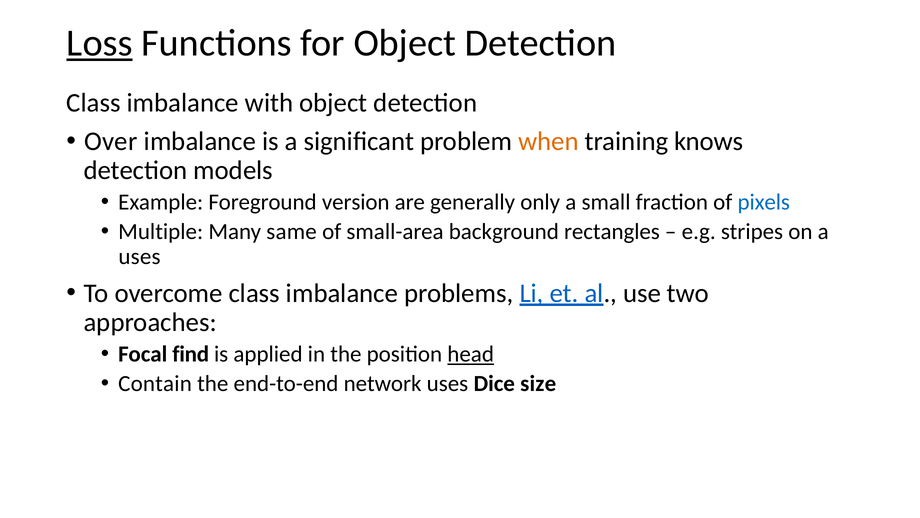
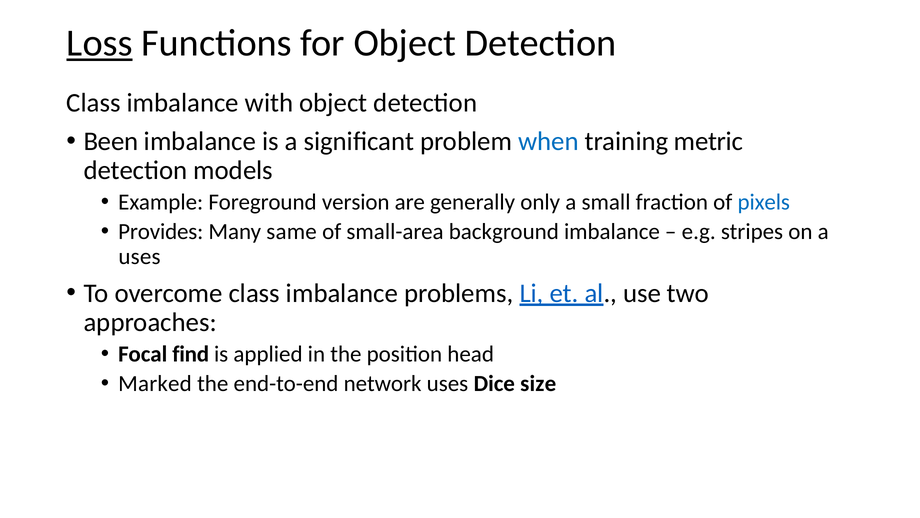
Over: Over -> Been
when colour: orange -> blue
knows: knows -> metric
Multiple: Multiple -> Provides
background rectangles: rectangles -> imbalance
head underline: present -> none
Contain: Contain -> Marked
